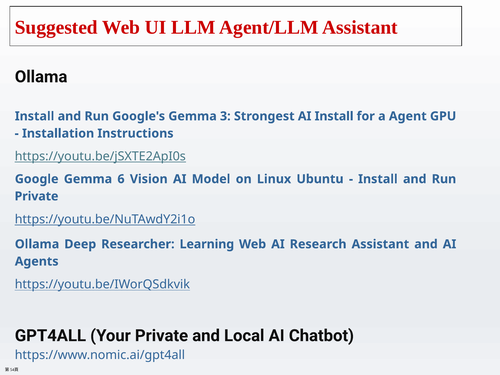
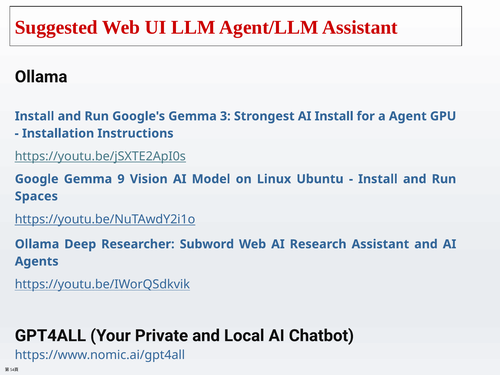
6: 6 -> 9
Private at (36, 196): Private -> Spaces
Learning: Learning -> Subword
